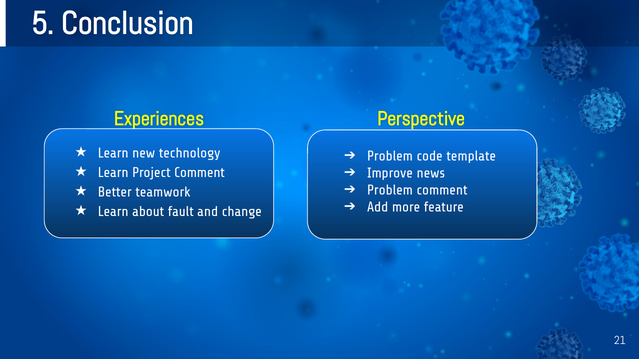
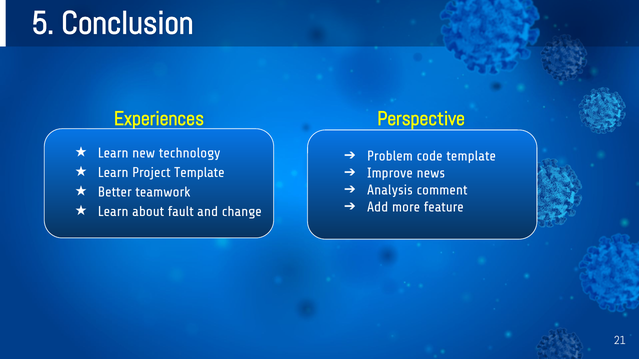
Project Comment: Comment -> Template
Problem at (390, 190): Problem -> Analysis
